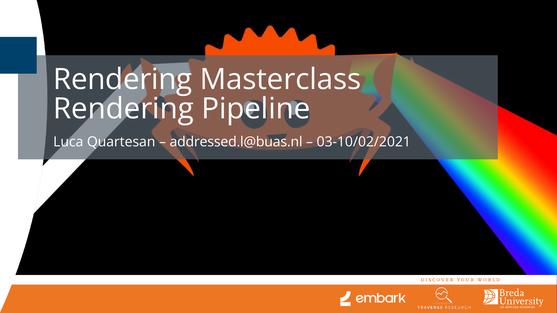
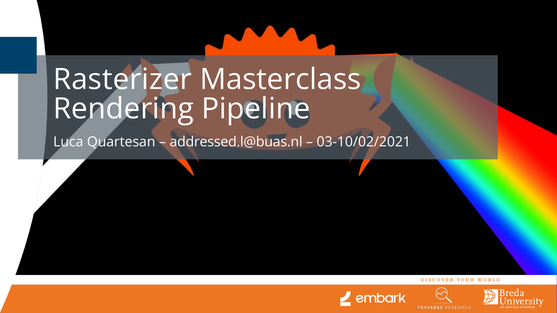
Rendering at (123, 79): Rendering -> Rasterizer
